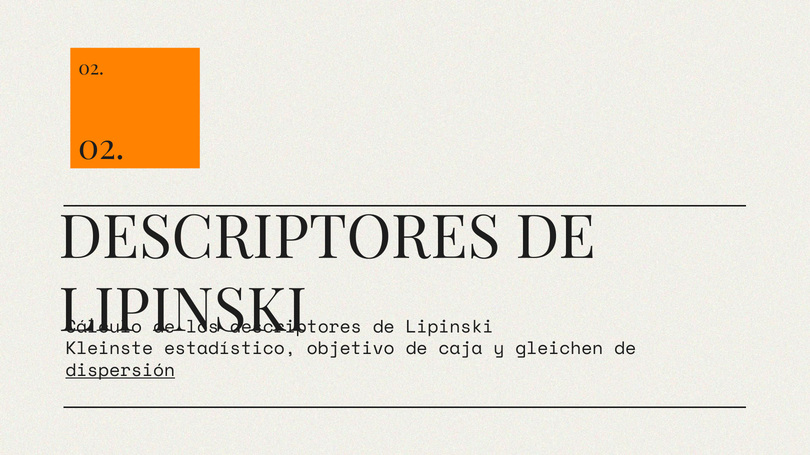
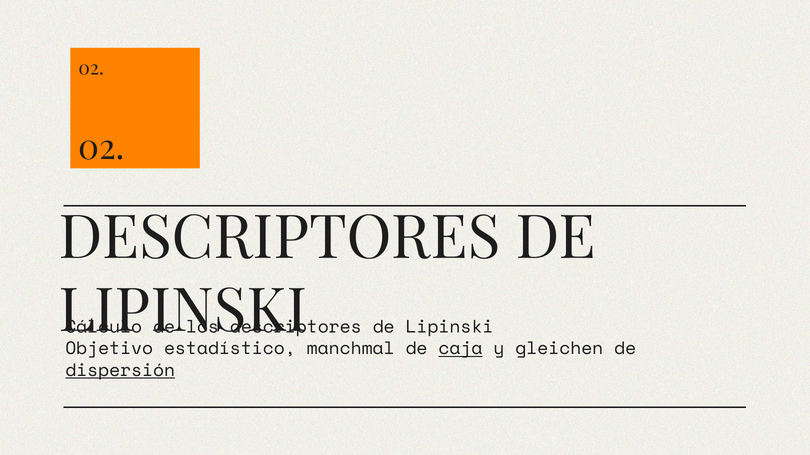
Kleinste: Kleinste -> Objetivo
objetivo: objetivo -> manchmal
caja underline: none -> present
